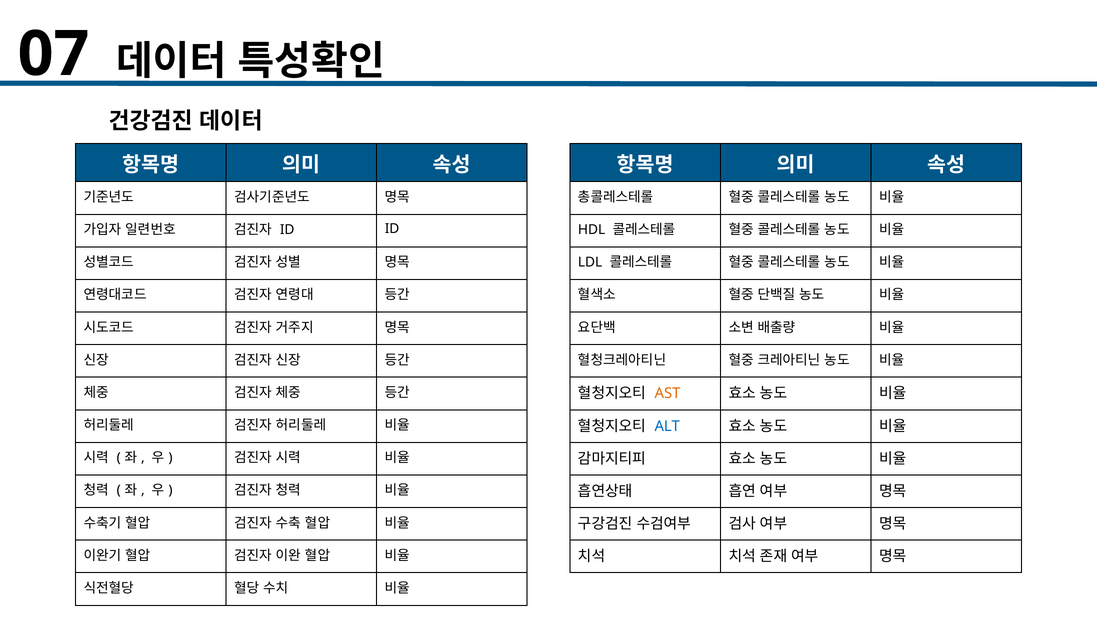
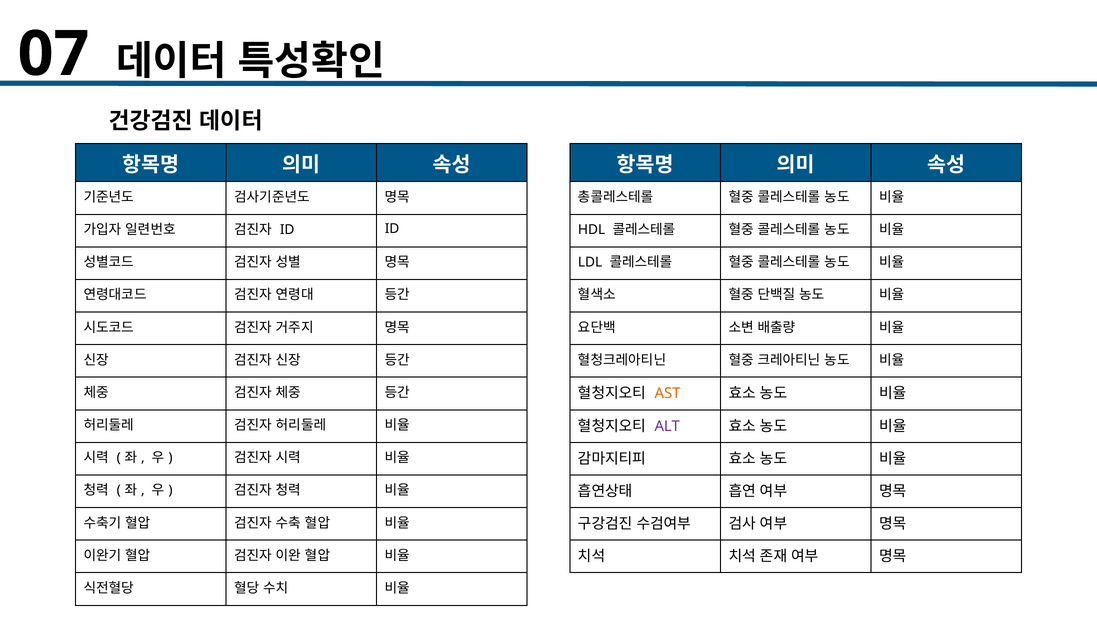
ALT colour: blue -> purple
